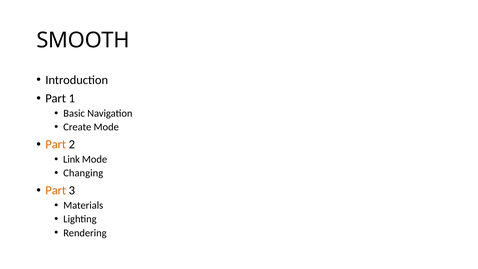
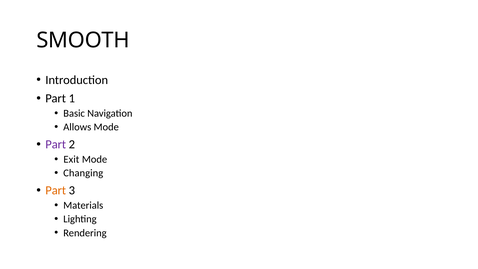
Create: Create -> Allows
Part at (56, 144) colour: orange -> purple
Link: Link -> Exit
